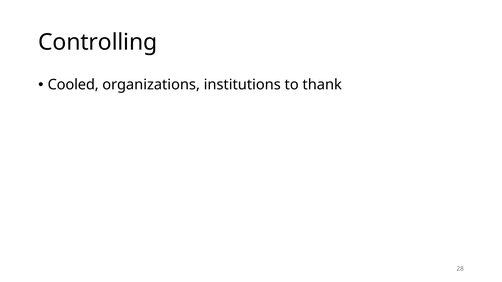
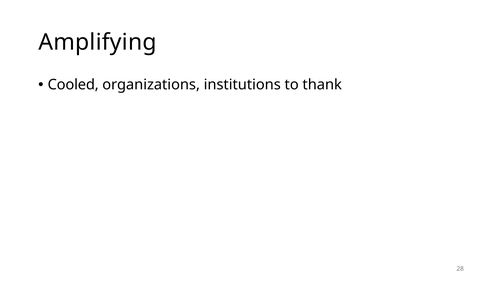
Controlling: Controlling -> Amplifying
